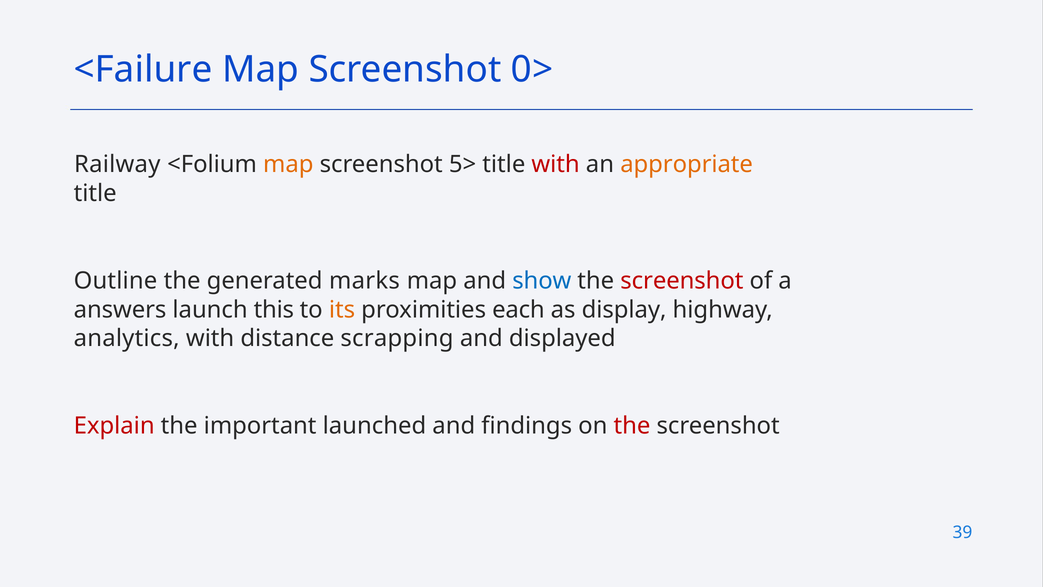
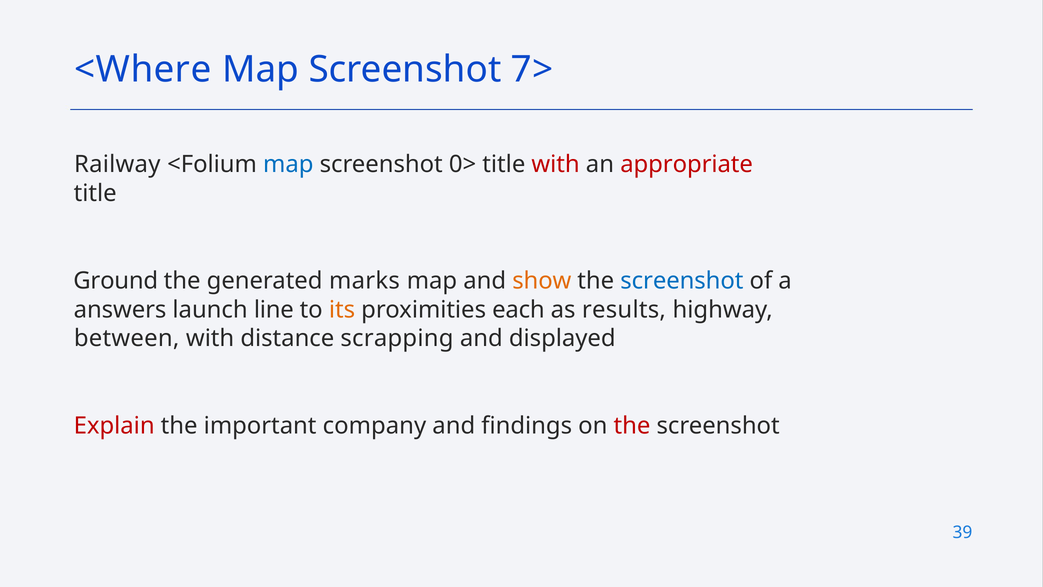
<Failure: <Failure -> <Where
0>: 0> -> 7>
map at (288, 165) colour: orange -> blue
5>: 5> -> 0>
appropriate colour: orange -> red
Outline: Outline -> Ground
show colour: blue -> orange
screenshot at (682, 281) colour: red -> blue
this: this -> line
display: display -> results
analytics: analytics -> between
launched: launched -> company
